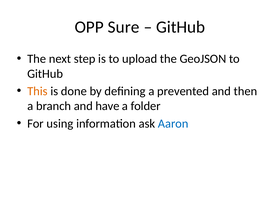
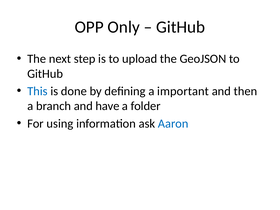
Sure: Sure -> Only
This colour: orange -> blue
prevented: prevented -> important
